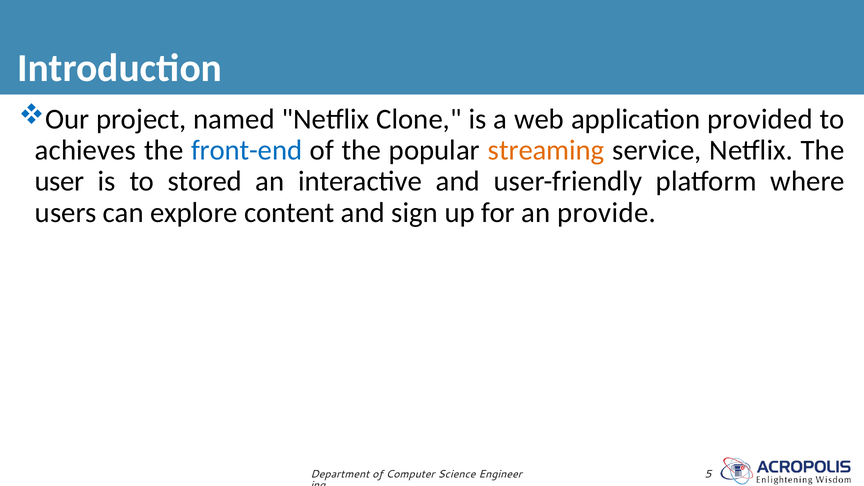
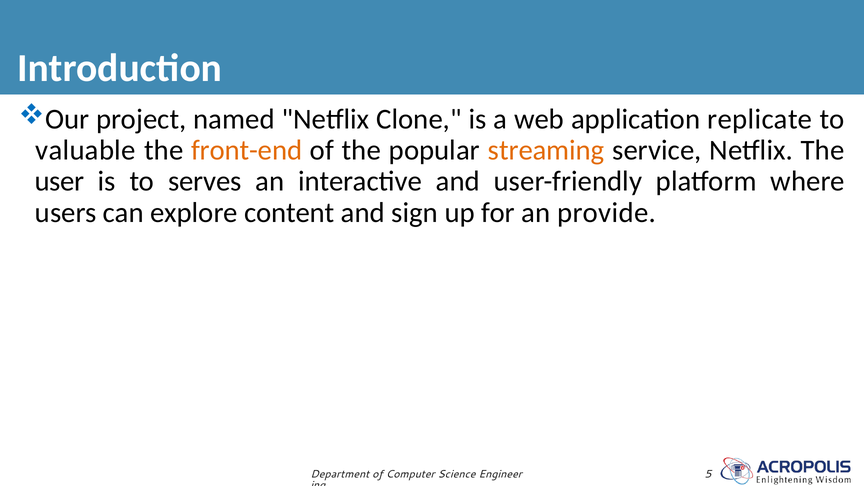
provided: provided -> replicate
achieves: achieves -> valuable
front-end colour: blue -> orange
stored: stored -> serves
